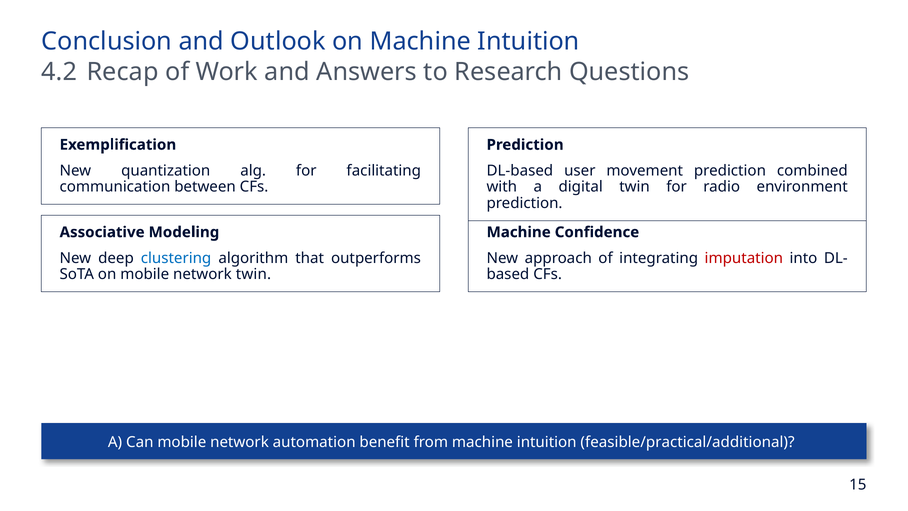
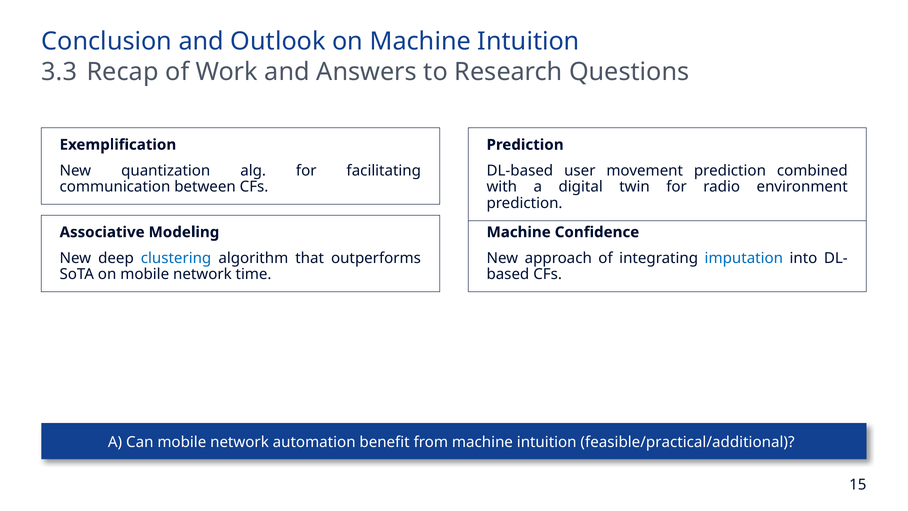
4.2: 4.2 -> 3.3
imputation colour: red -> blue
network twin: twin -> time
